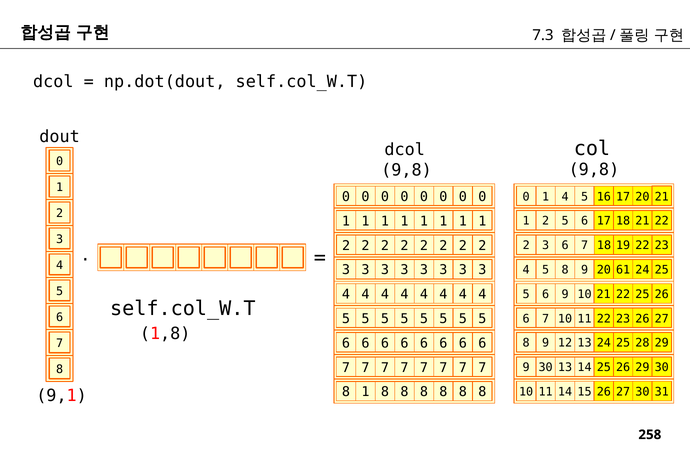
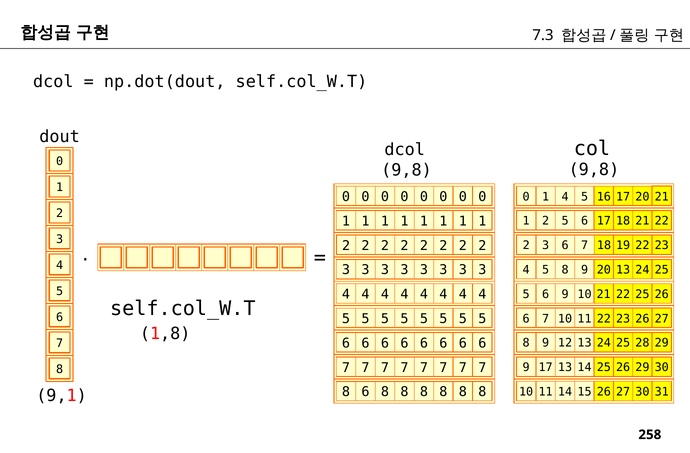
20 61: 61 -> 13
9 30: 30 -> 17
8 1: 1 -> 6
